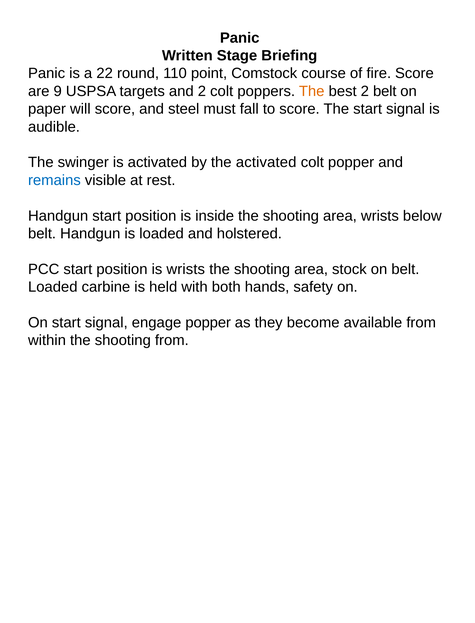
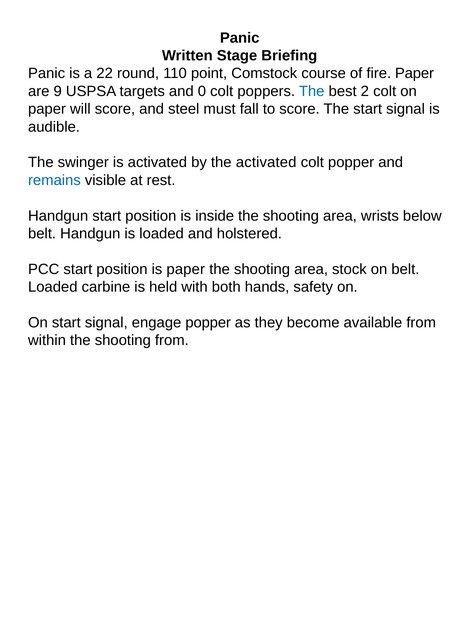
fire Score: Score -> Paper
and 2: 2 -> 0
The at (312, 91) colour: orange -> blue
2 belt: belt -> colt
is wrists: wrists -> paper
